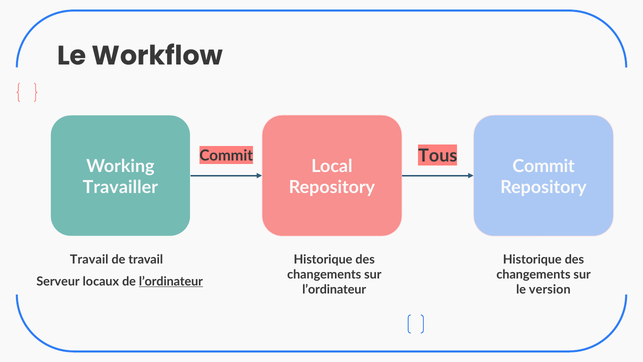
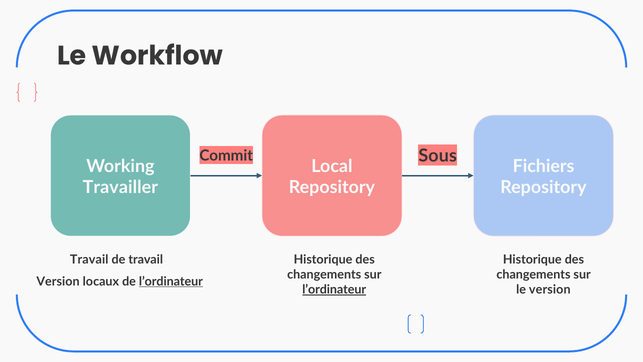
Tous: Tous -> Sous
Commit at (544, 166): Commit -> Fichiers
Serveur at (58, 281): Serveur -> Version
l’ordinateur at (334, 289) underline: none -> present
